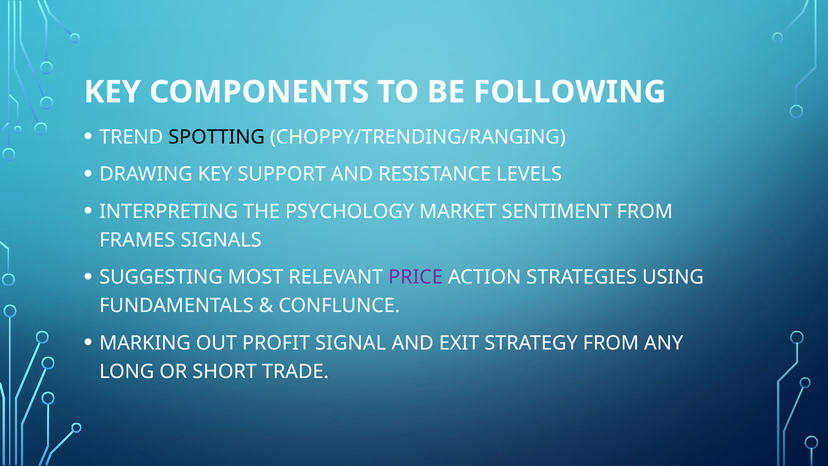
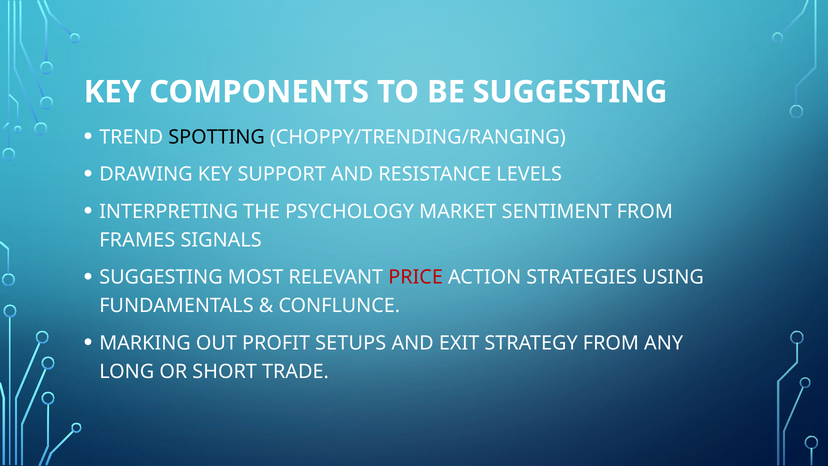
BE FOLLOWING: FOLLOWING -> SUGGESTING
PRICE colour: purple -> red
SIGNAL: SIGNAL -> SETUPS
